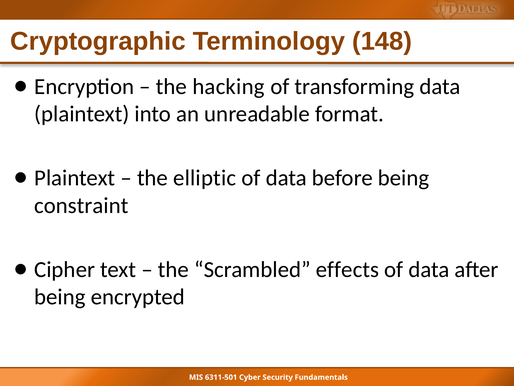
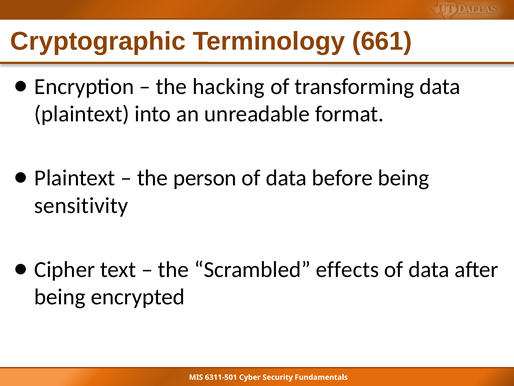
148: 148 -> 661
elliptic: elliptic -> person
constraint: constraint -> sensitivity
